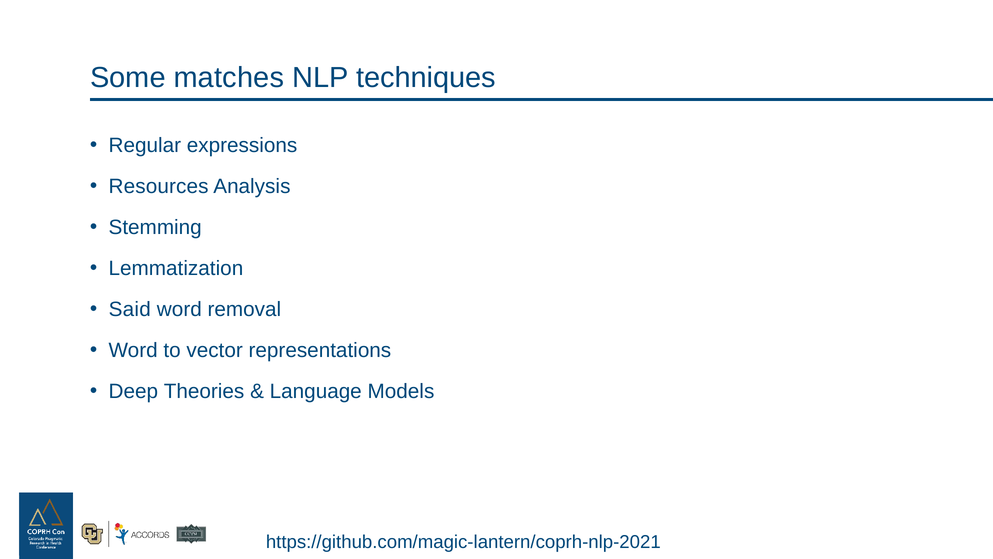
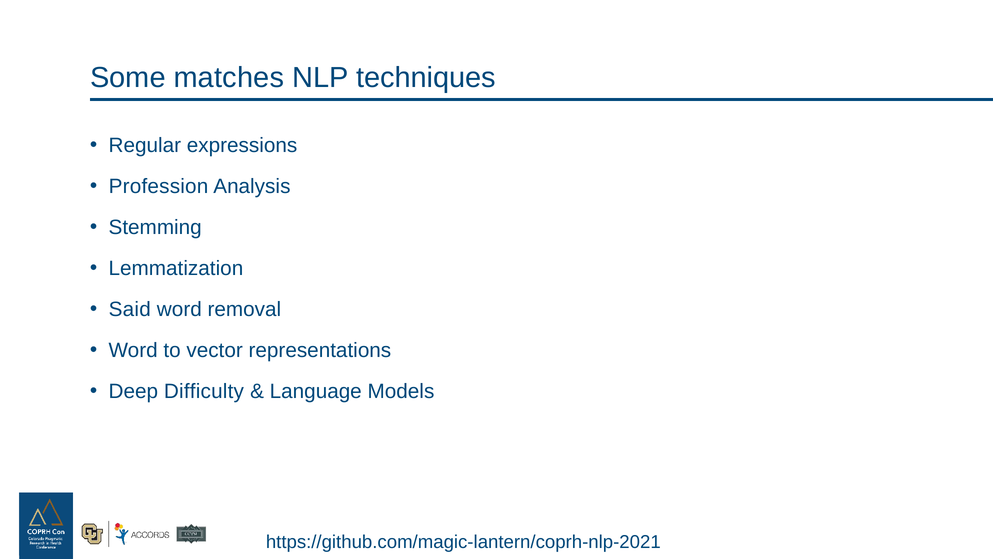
Resources: Resources -> Profession
Theories: Theories -> Difficulty
